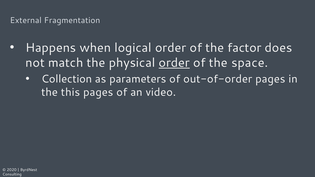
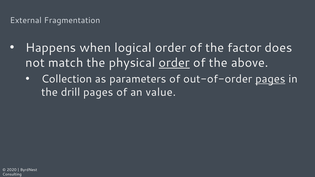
space: space -> above
pages at (270, 79) underline: none -> present
this: this -> drill
video: video -> value
